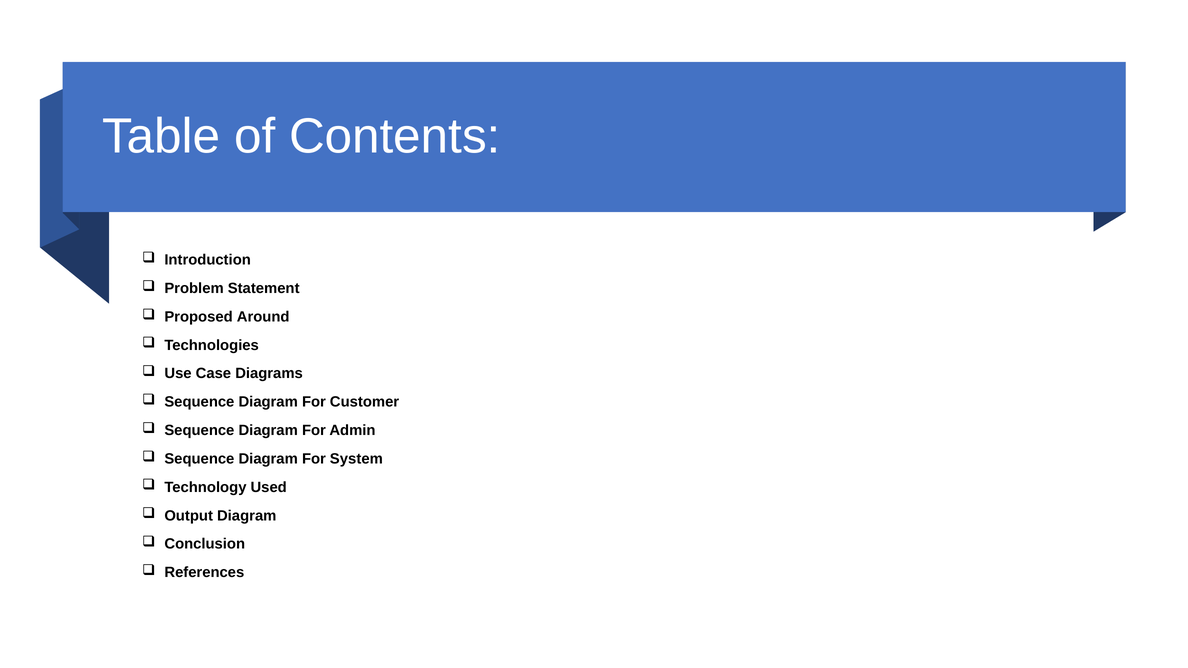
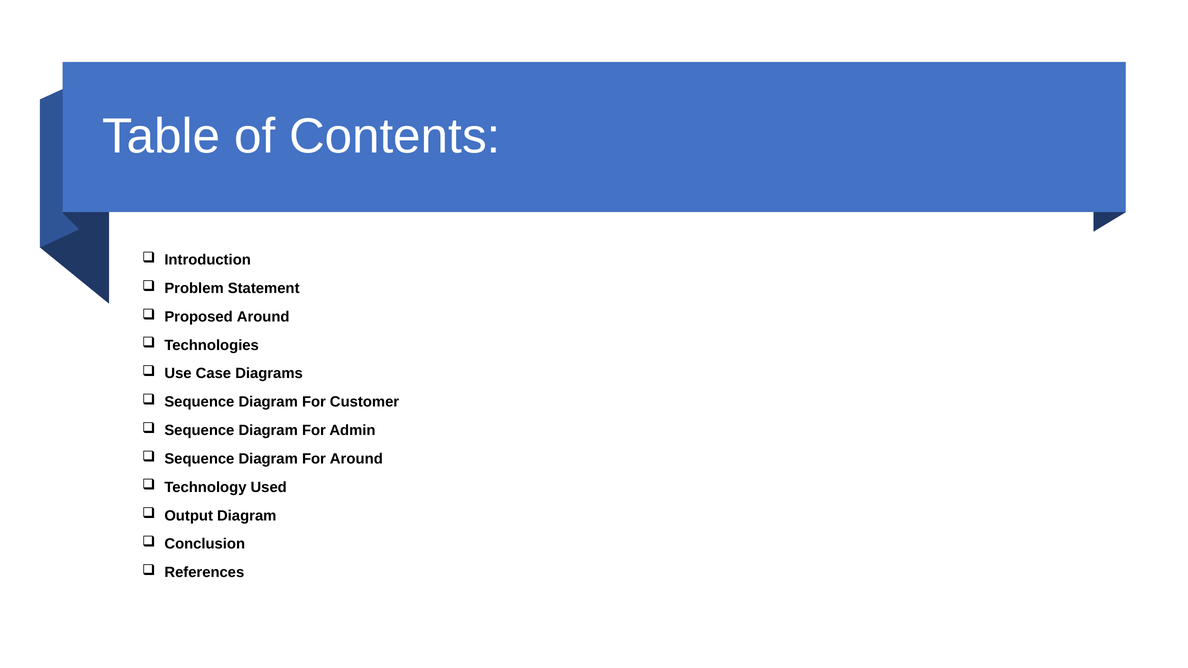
For System: System -> Around
